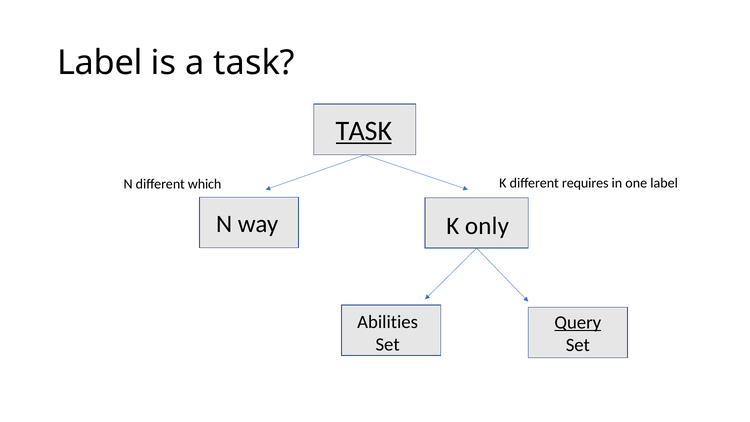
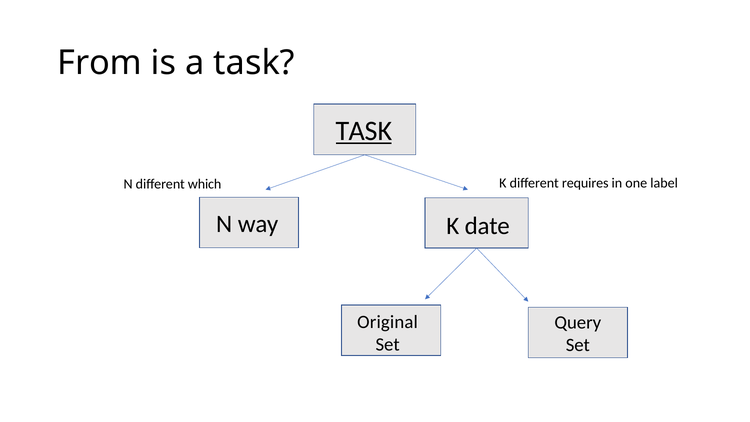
Label at (100, 63): Label -> From
only: only -> date
Abilities: Abilities -> Original
Query underline: present -> none
